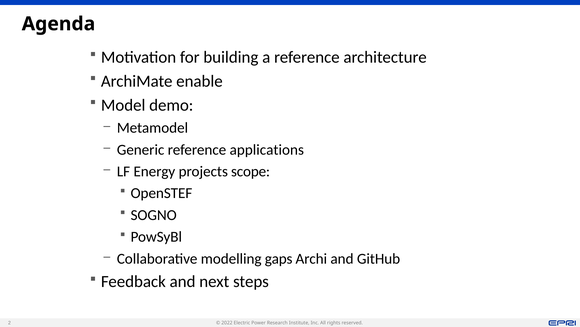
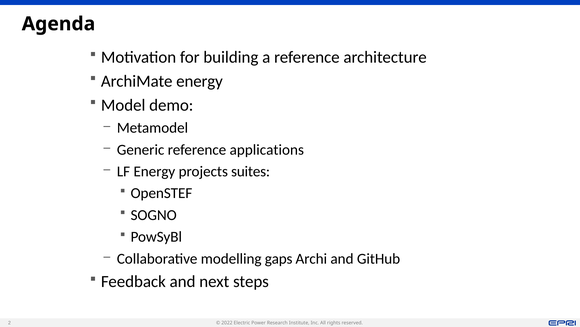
ArchiMate enable: enable -> energy
scope: scope -> suites
